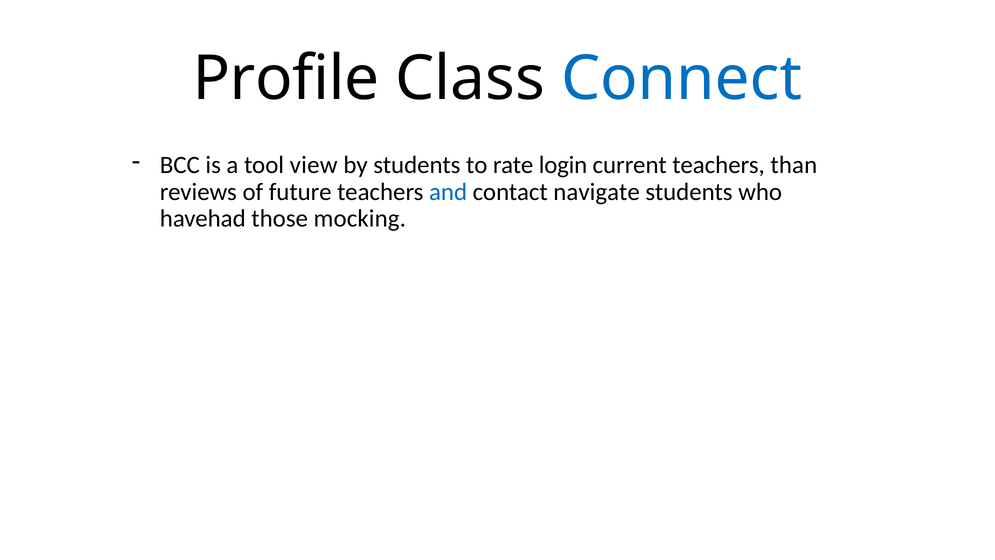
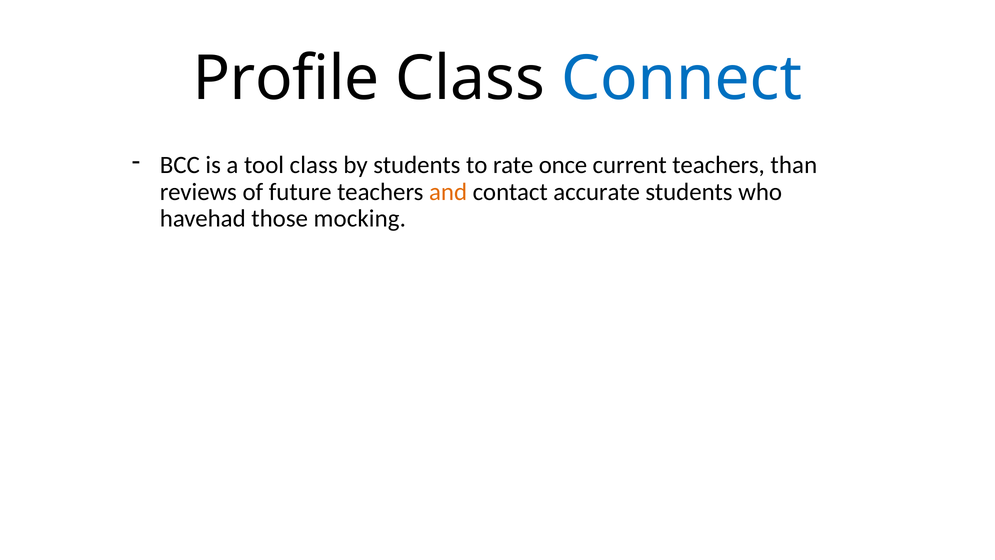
tool view: view -> class
login: login -> once
and colour: blue -> orange
navigate: navigate -> accurate
